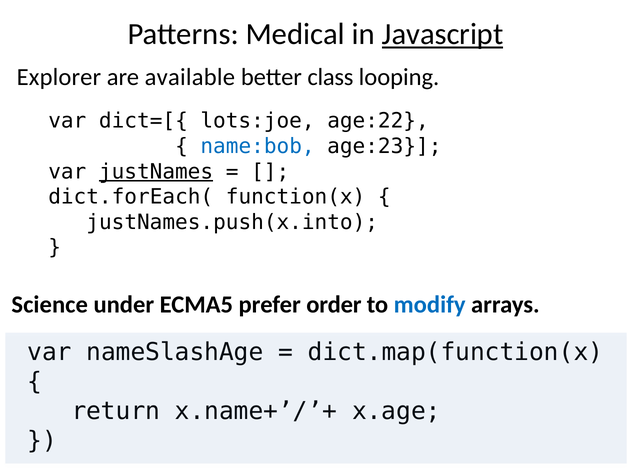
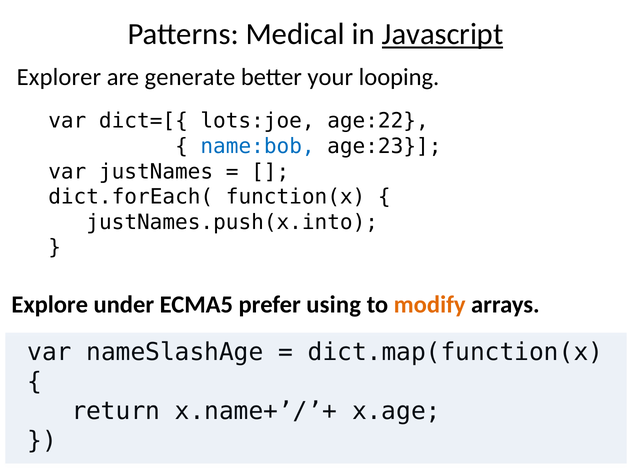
available: available -> generate
class: class -> your
justNames underline: present -> none
Science: Science -> Explore
order: order -> using
modify colour: blue -> orange
